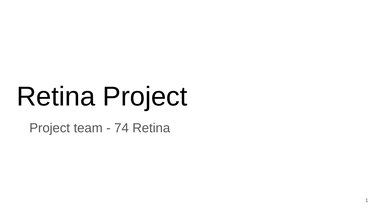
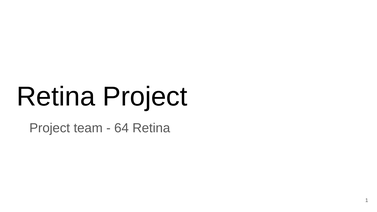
74: 74 -> 64
